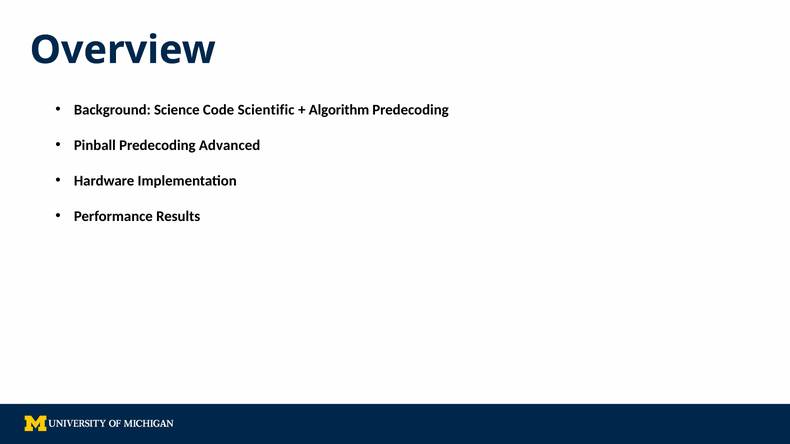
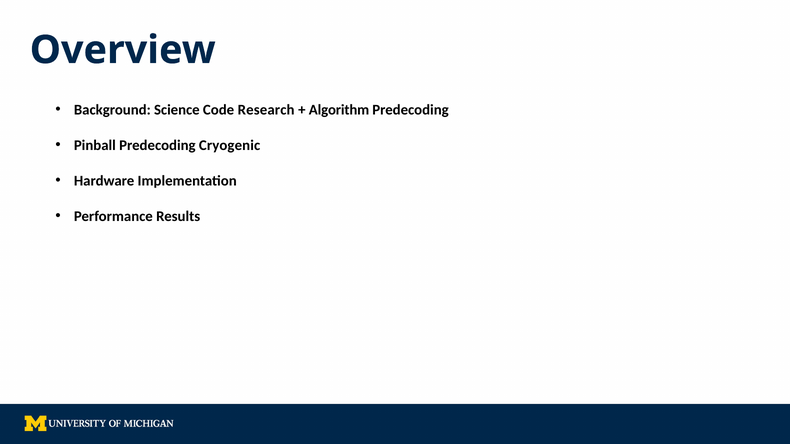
Scientific: Scientific -> Research
Advanced: Advanced -> Cryogenic
